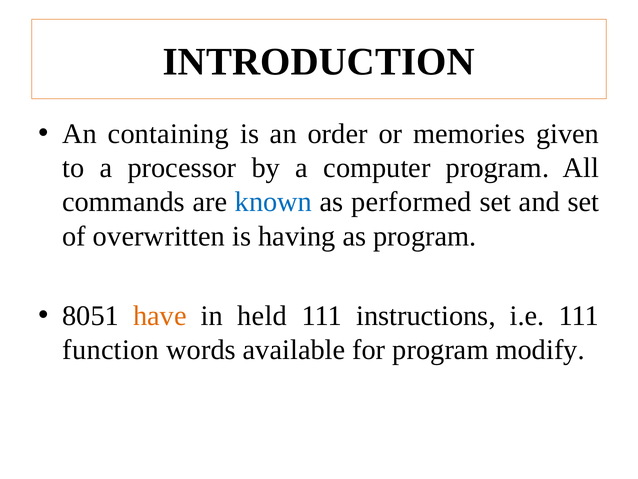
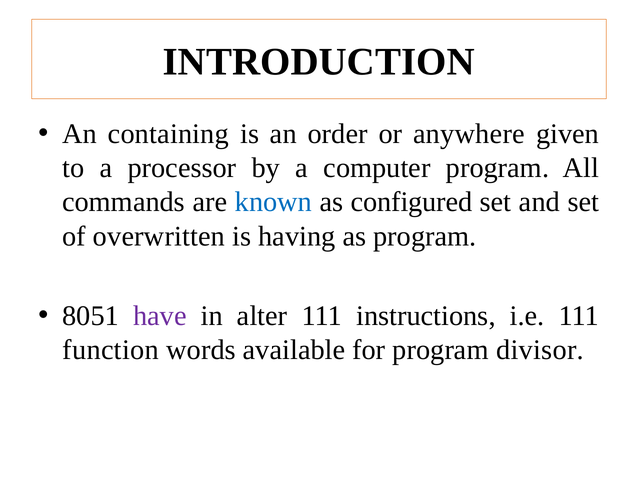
memories: memories -> anywhere
performed: performed -> configured
have colour: orange -> purple
held: held -> alter
modify: modify -> divisor
